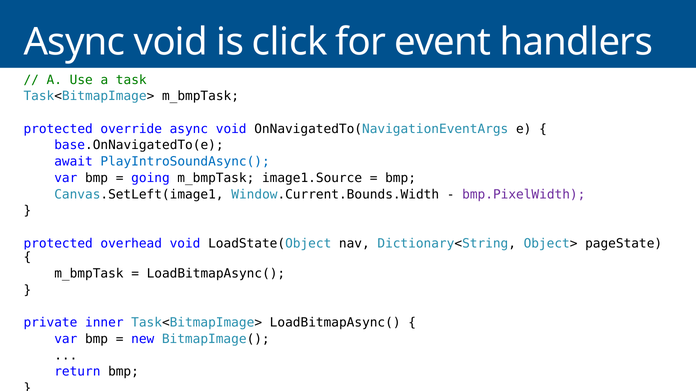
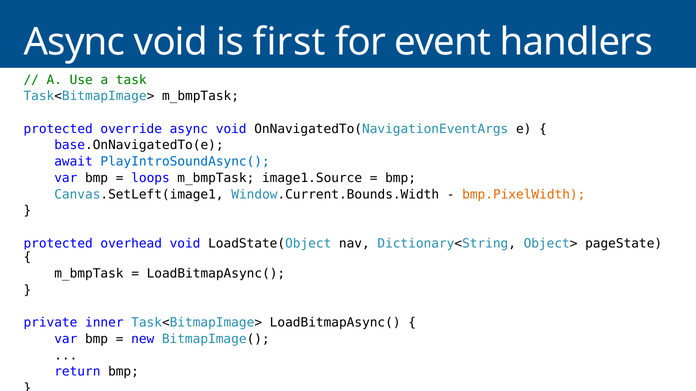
click: click -> first
going: going -> loops
bmp.PixelWidth colour: purple -> orange
